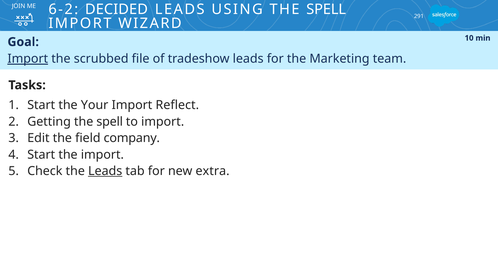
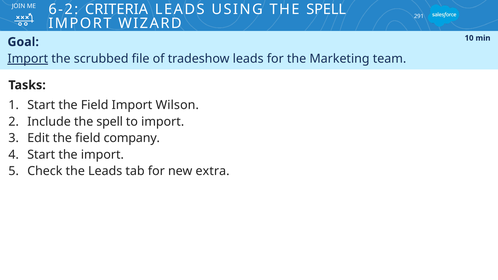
DECIDED: DECIDED -> CRITERIA
Start the Your: Your -> Field
Reflect: Reflect -> Wilson
Getting: Getting -> Include
Leads at (105, 171) underline: present -> none
